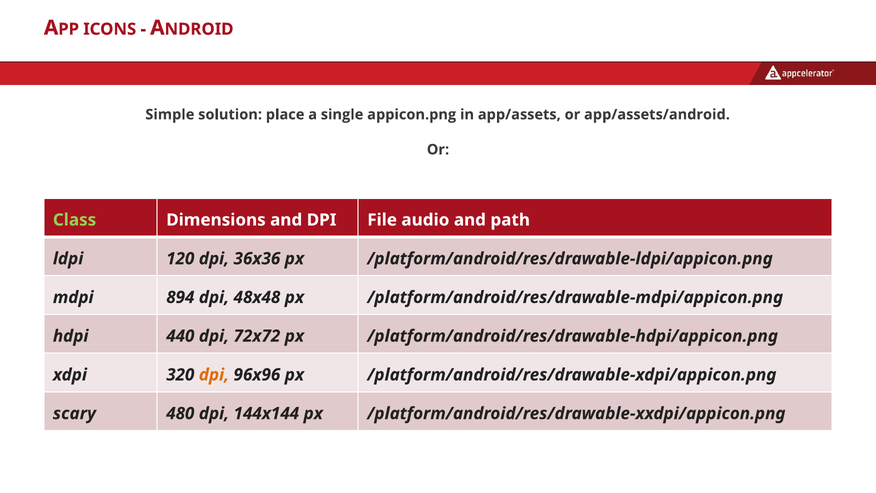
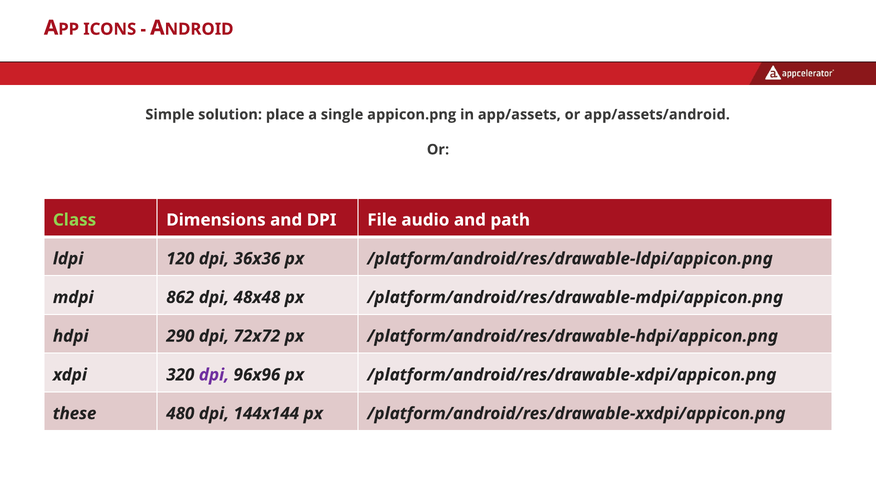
894: 894 -> 862
440: 440 -> 290
dpi at (214, 375) colour: orange -> purple
scary: scary -> these
